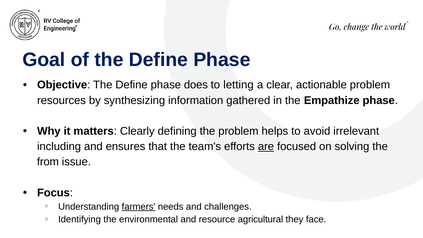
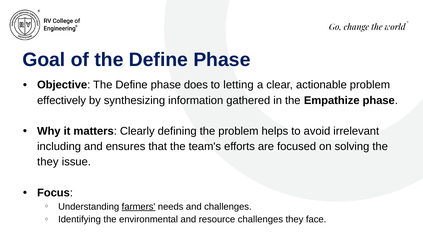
resources: resources -> effectively
are underline: present -> none
from at (48, 162): from -> they
resource agricultural: agricultural -> challenges
